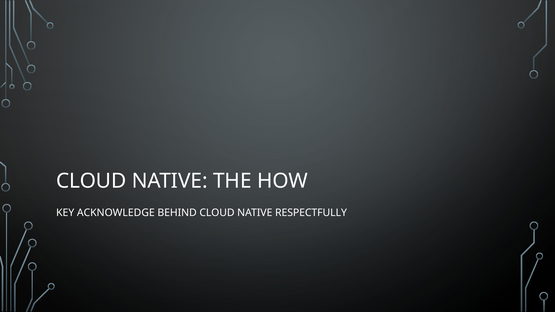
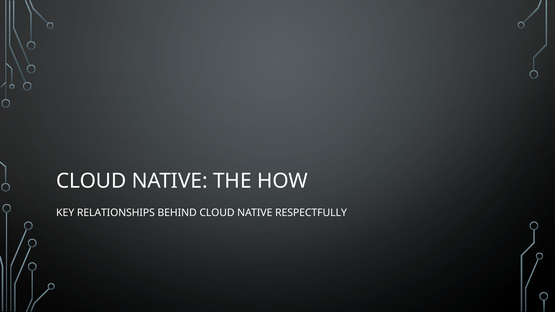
ACKNOWLEDGE: ACKNOWLEDGE -> RELATIONSHIPS
